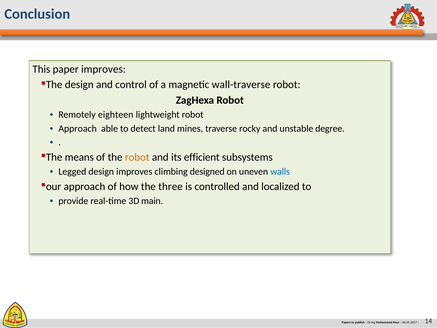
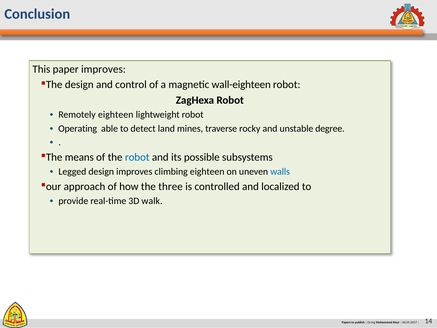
wall-traverse: wall-traverse -> wall-eighteen
Approach at (78, 128): Approach -> Operating
robot at (137, 157) colour: orange -> blue
efficient: efficient -> possible
climbing designed: designed -> eighteen
main: main -> walk
